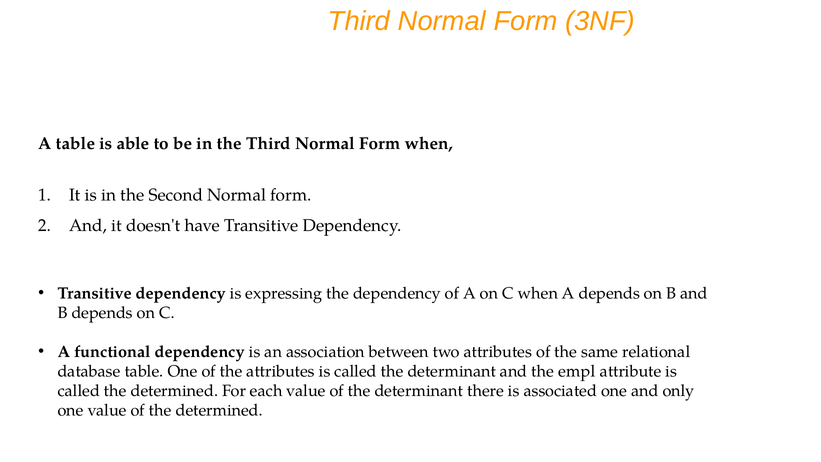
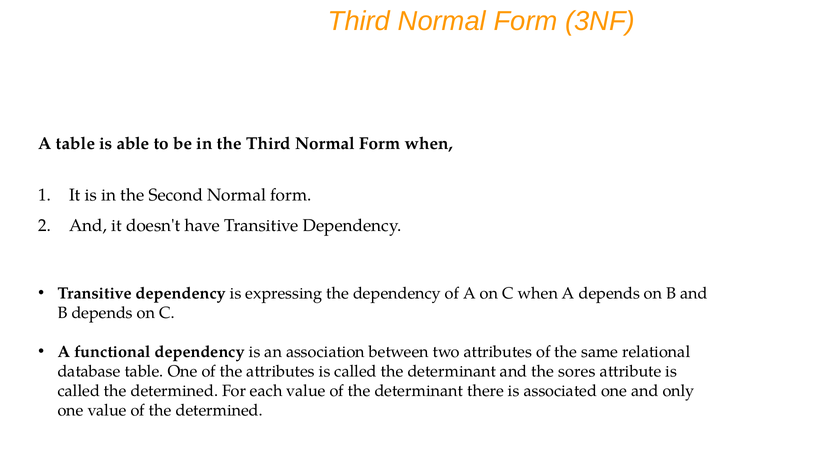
empl: empl -> sores
